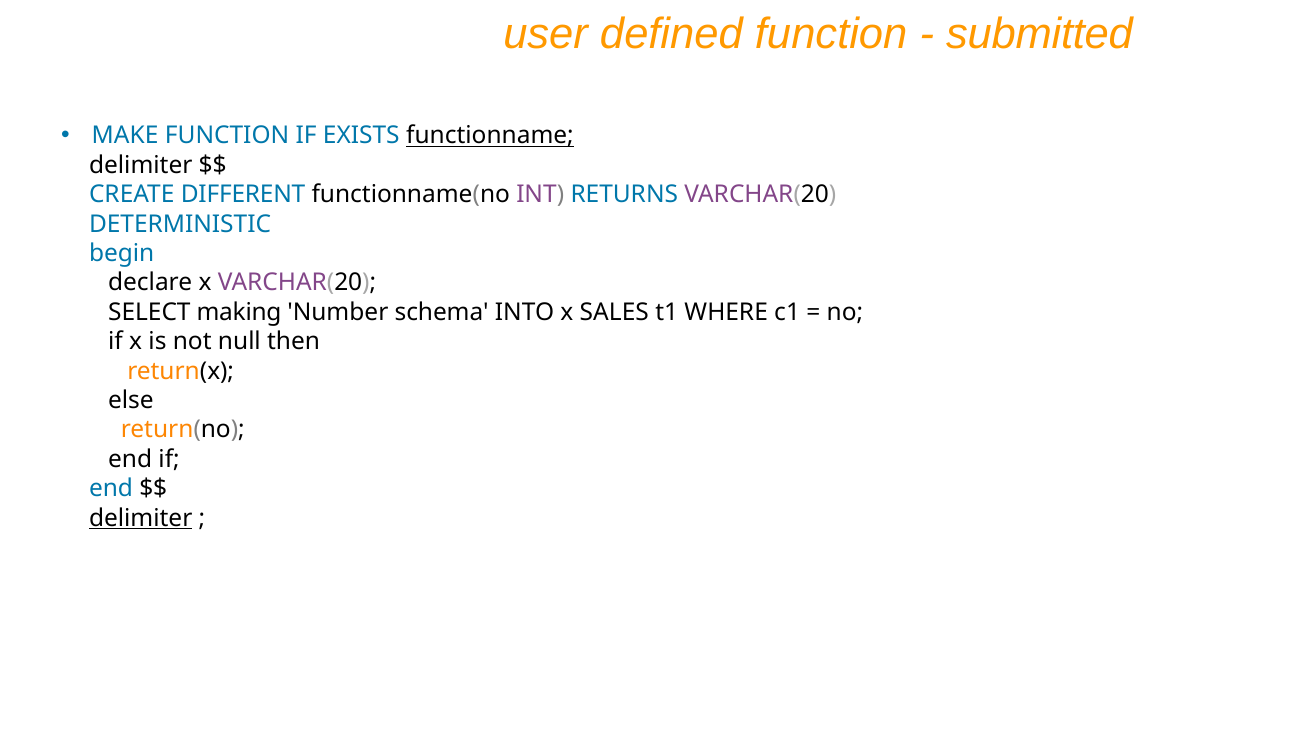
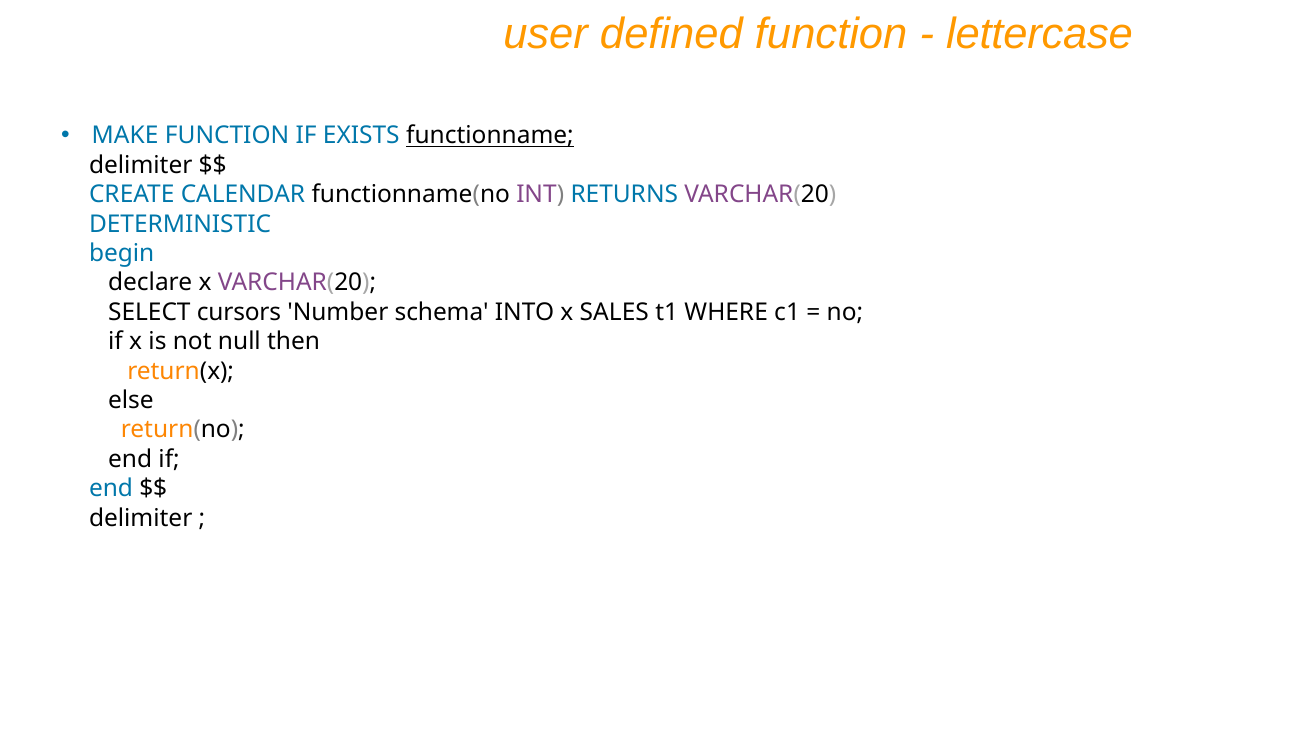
submitted: submitted -> lettercase
DIFFERENT: DIFFERENT -> CALENDAR
making: making -> cursors
delimiter at (141, 518) underline: present -> none
